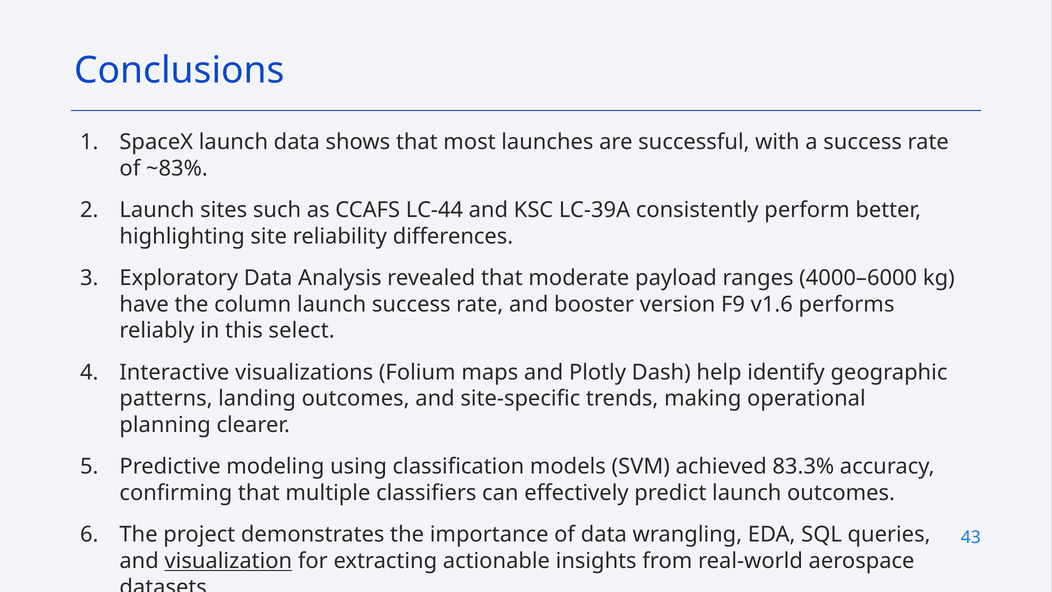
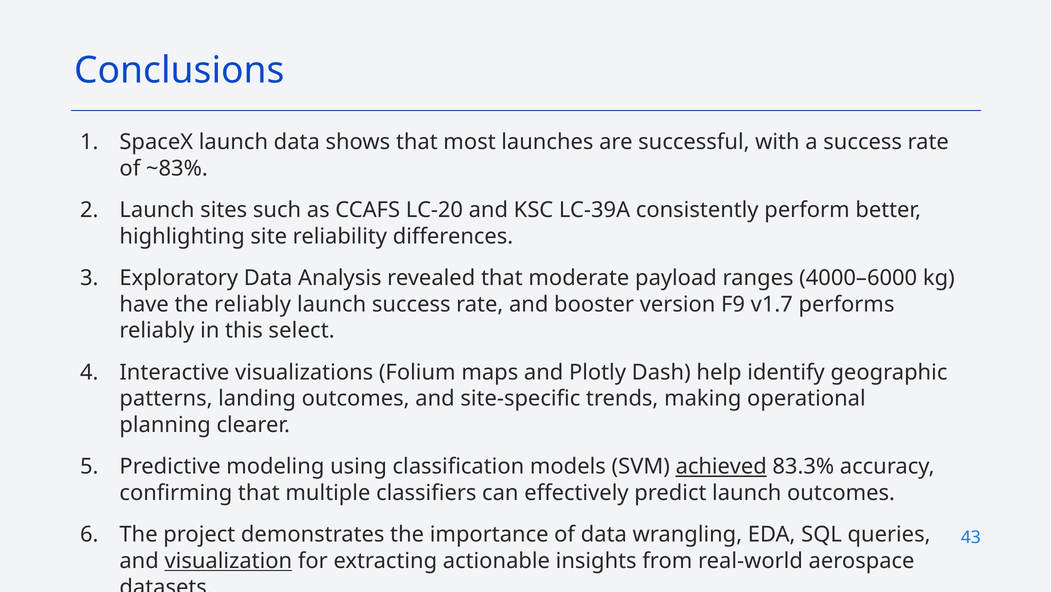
LC-44: LC-44 -> LC-20
the column: column -> reliably
v1.6: v1.6 -> v1.7
achieved underline: none -> present
